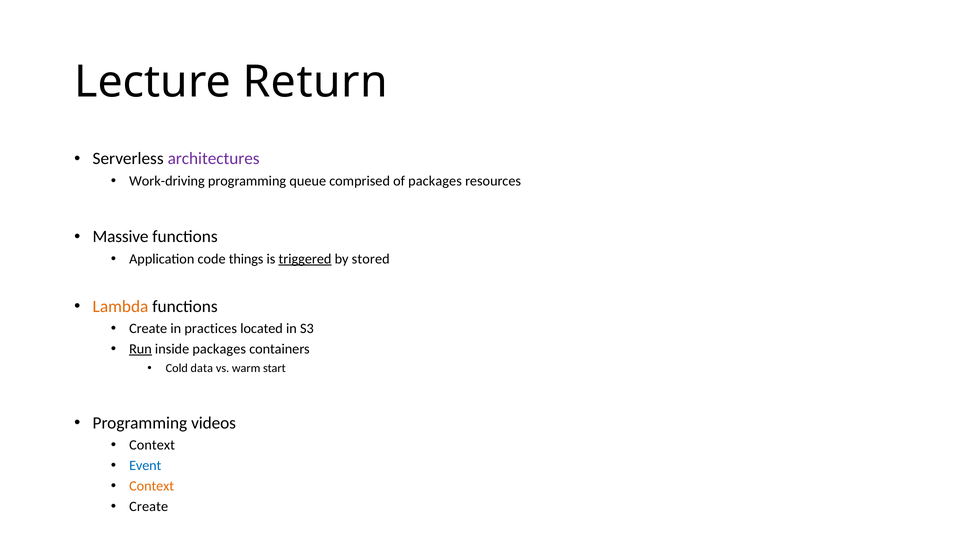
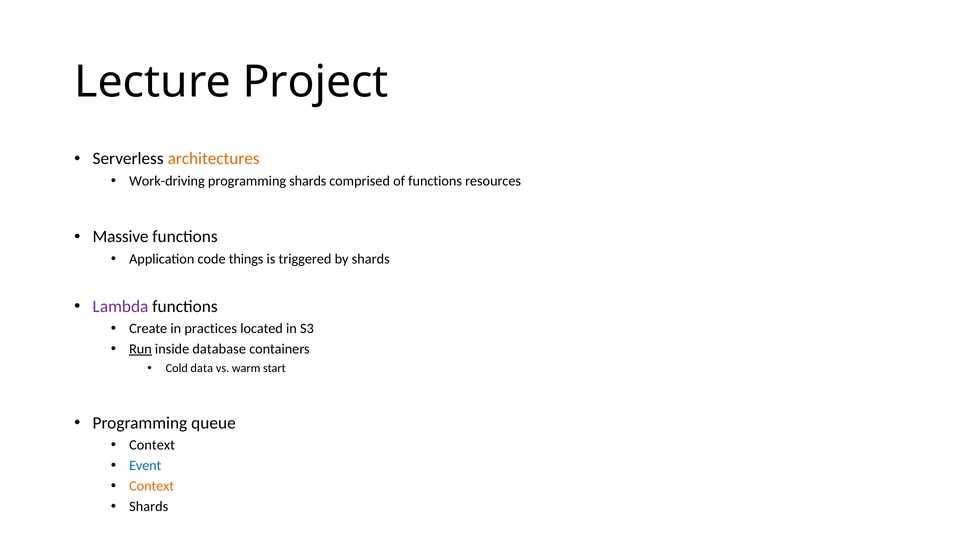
Return: Return -> Project
architectures colour: purple -> orange
programming queue: queue -> shards
of packages: packages -> functions
triggered underline: present -> none
by stored: stored -> shards
Lambda colour: orange -> purple
inside packages: packages -> database
videos: videos -> queue
Create at (149, 507): Create -> Shards
